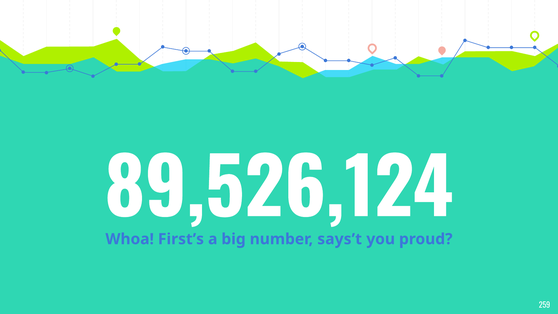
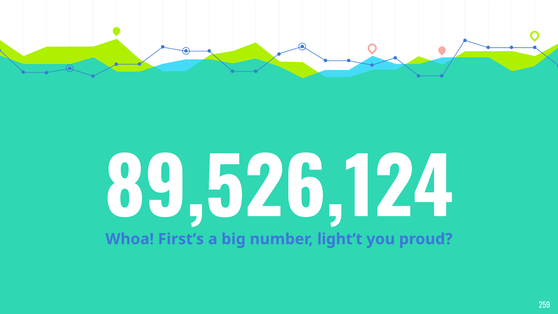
says’t: says’t -> light’t
